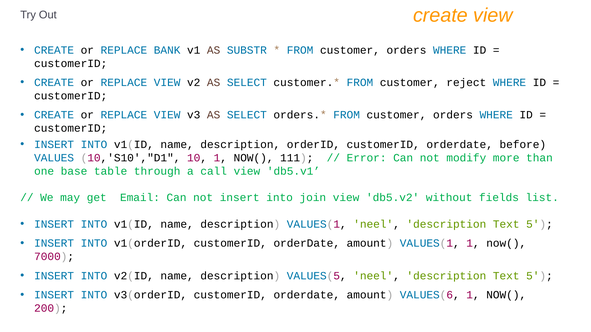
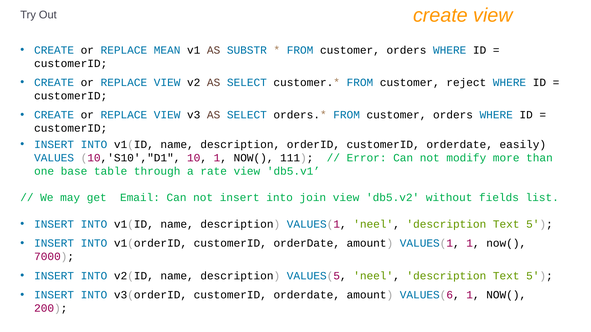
BANK: BANK -> MEAN
before: before -> easily
call: call -> rate
